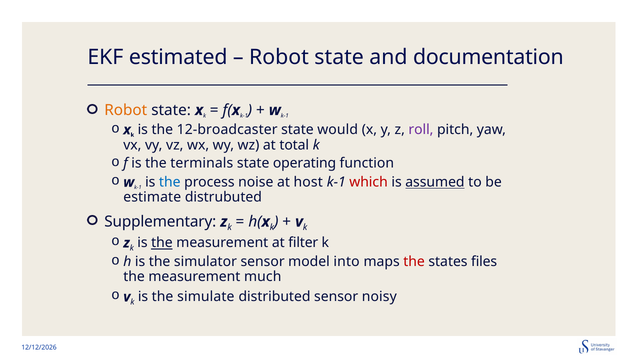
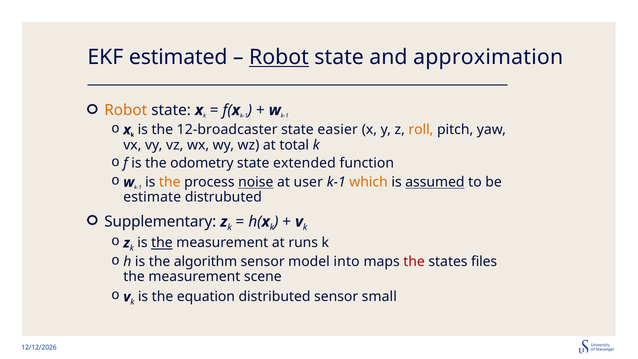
Robot at (279, 57) underline: none -> present
documentation: documentation -> approximation
would: would -> easier
roll colour: purple -> orange
terminals: terminals -> odometry
operating: operating -> extended
the at (170, 182) colour: blue -> orange
noise underline: none -> present
host: host -> user
which colour: red -> orange
filter: filter -> runs
simulator: simulator -> algorithm
much: much -> scene
simulate: simulate -> equation
noisy: noisy -> small
